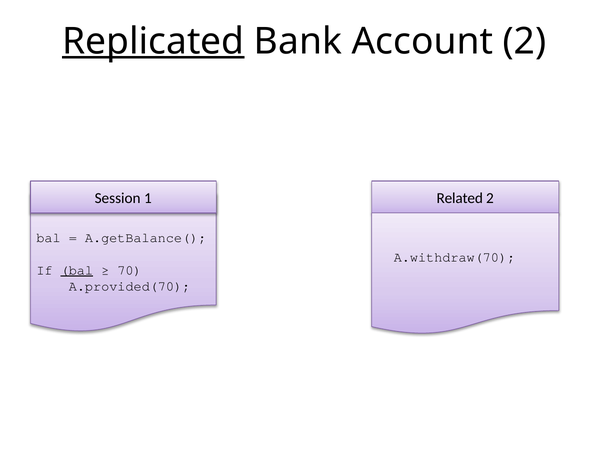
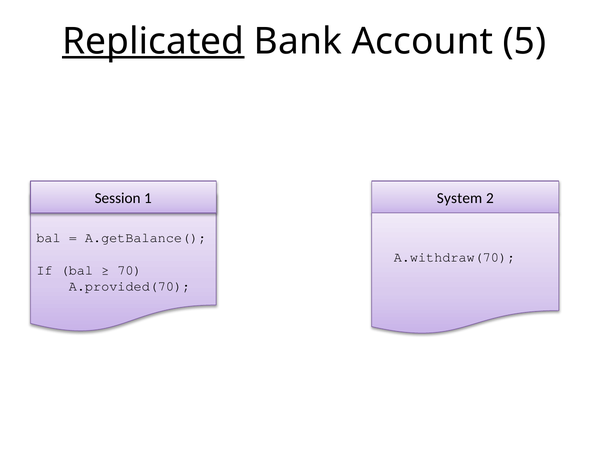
Account 2: 2 -> 5
Related: Related -> System
bal at (77, 271) underline: present -> none
